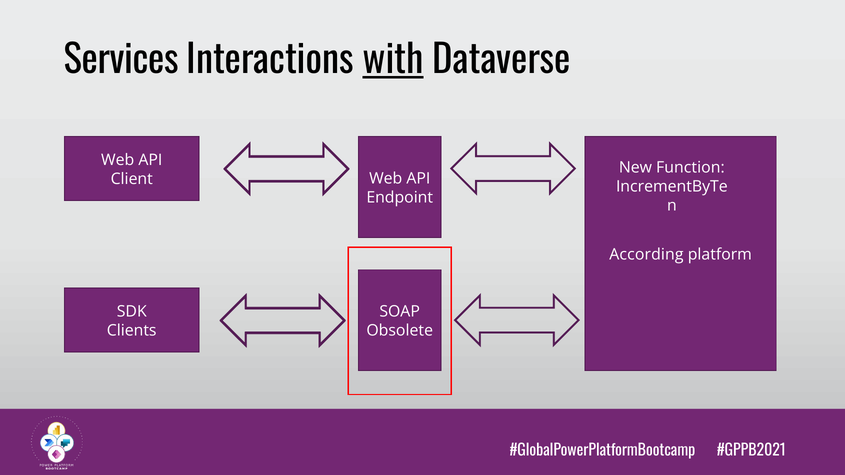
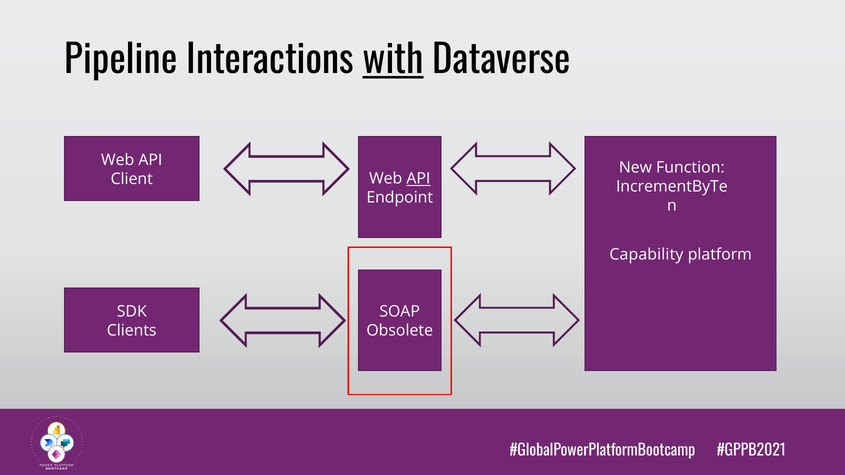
Services: Services -> Pipeline
API at (418, 179) underline: none -> present
According: According -> Capability
